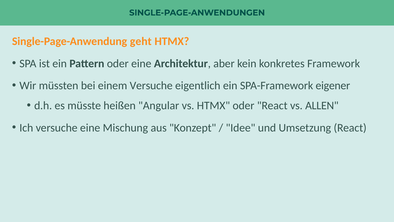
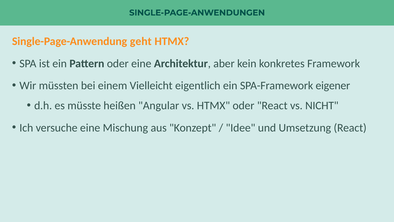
einem Versuche: Versuche -> Vielleicht
ALLEN: ALLEN -> NICHT
